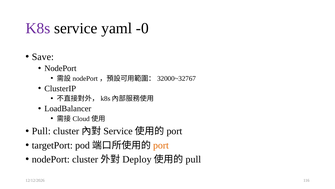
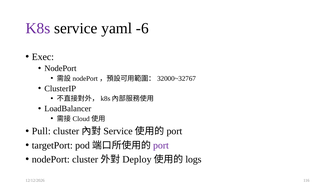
-0: -0 -> -6
Save: Save -> Exec
port at (161, 145) colour: orange -> purple
pull at (193, 159): pull -> logs
